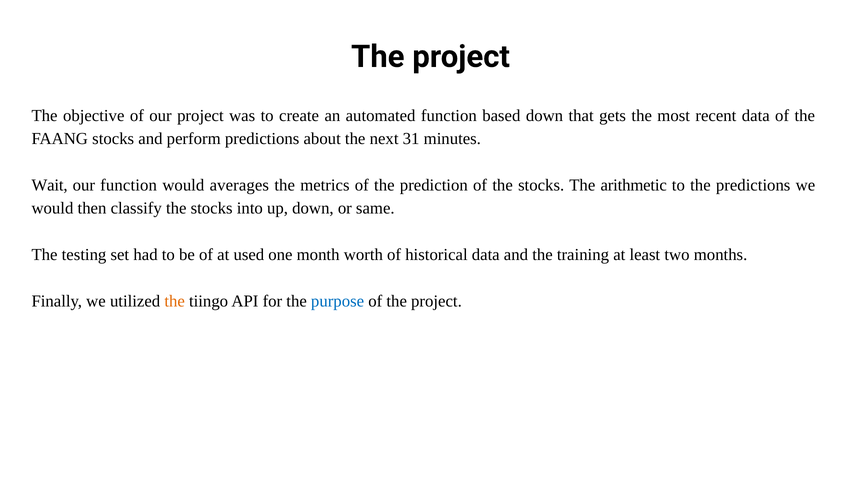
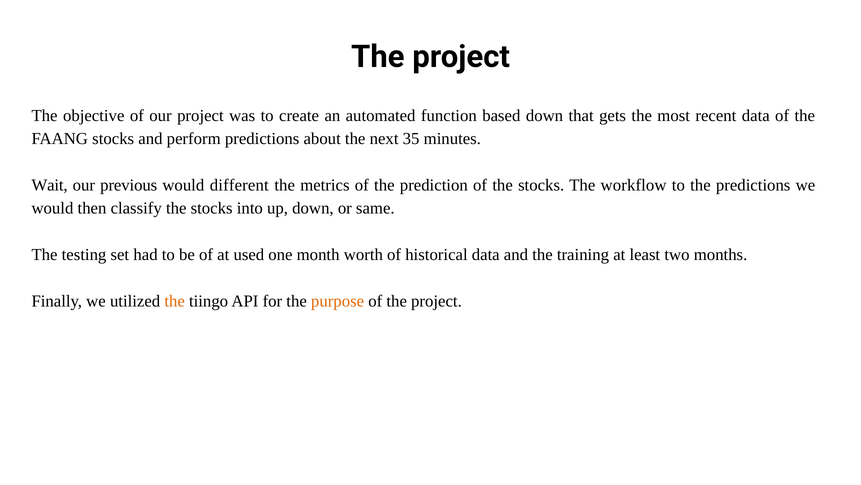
31: 31 -> 35
our function: function -> previous
averages: averages -> different
arithmetic: arithmetic -> workflow
purpose colour: blue -> orange
